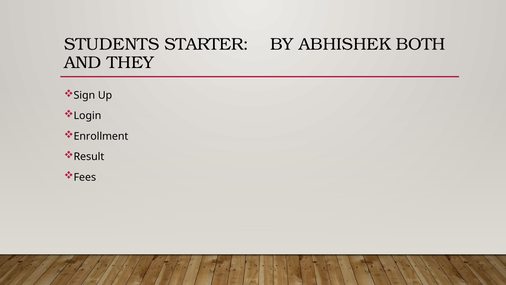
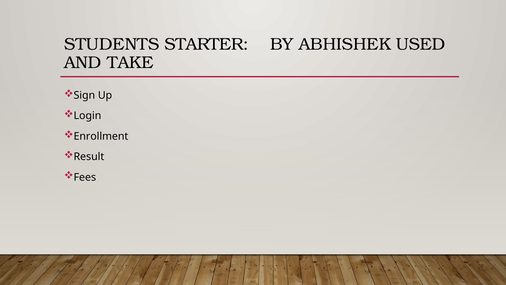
BOTH: BOTH -> USED
THEY: THEY -> TAKE
